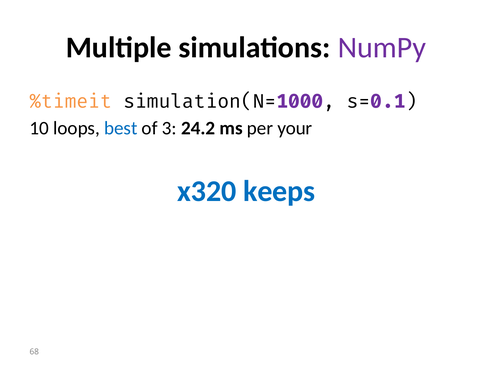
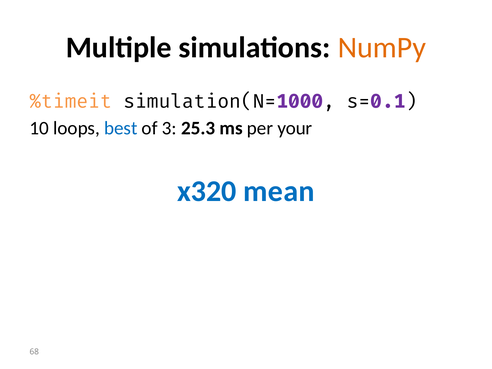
NumPy colour: purple -> orange
24.2: 24.2 -> 25.3
keeps: keeps -> mean
